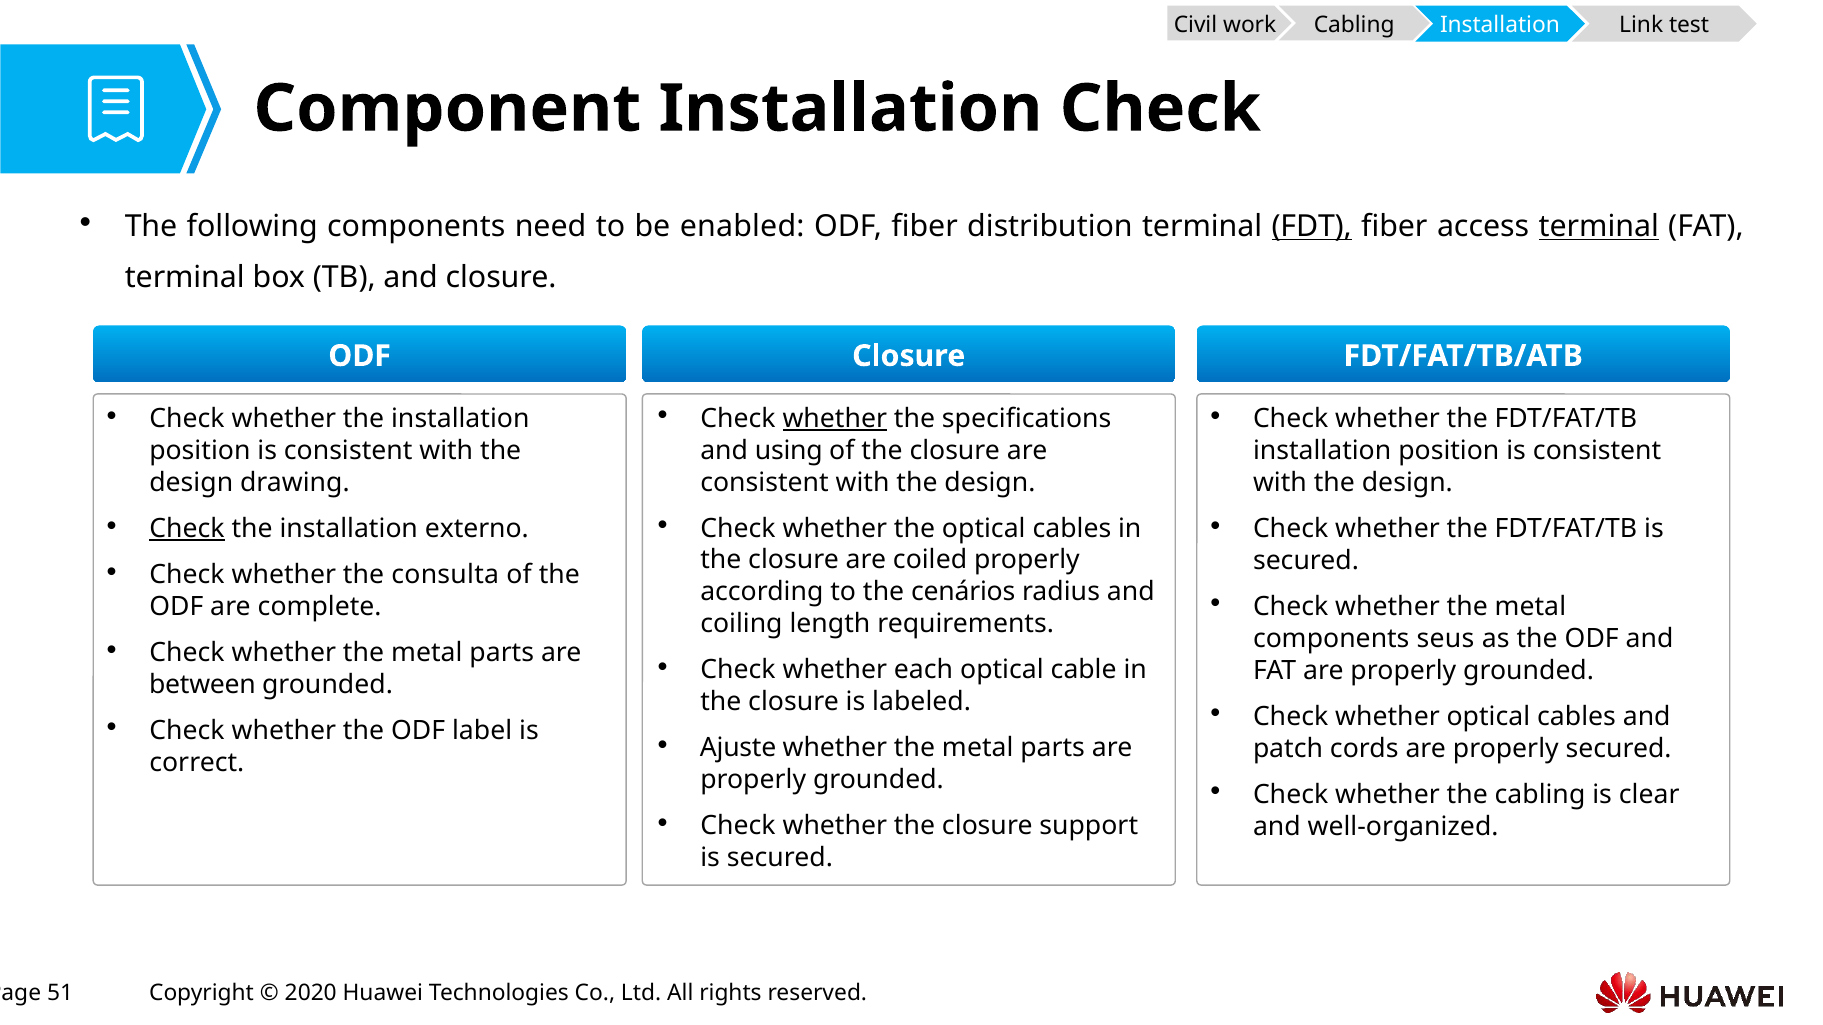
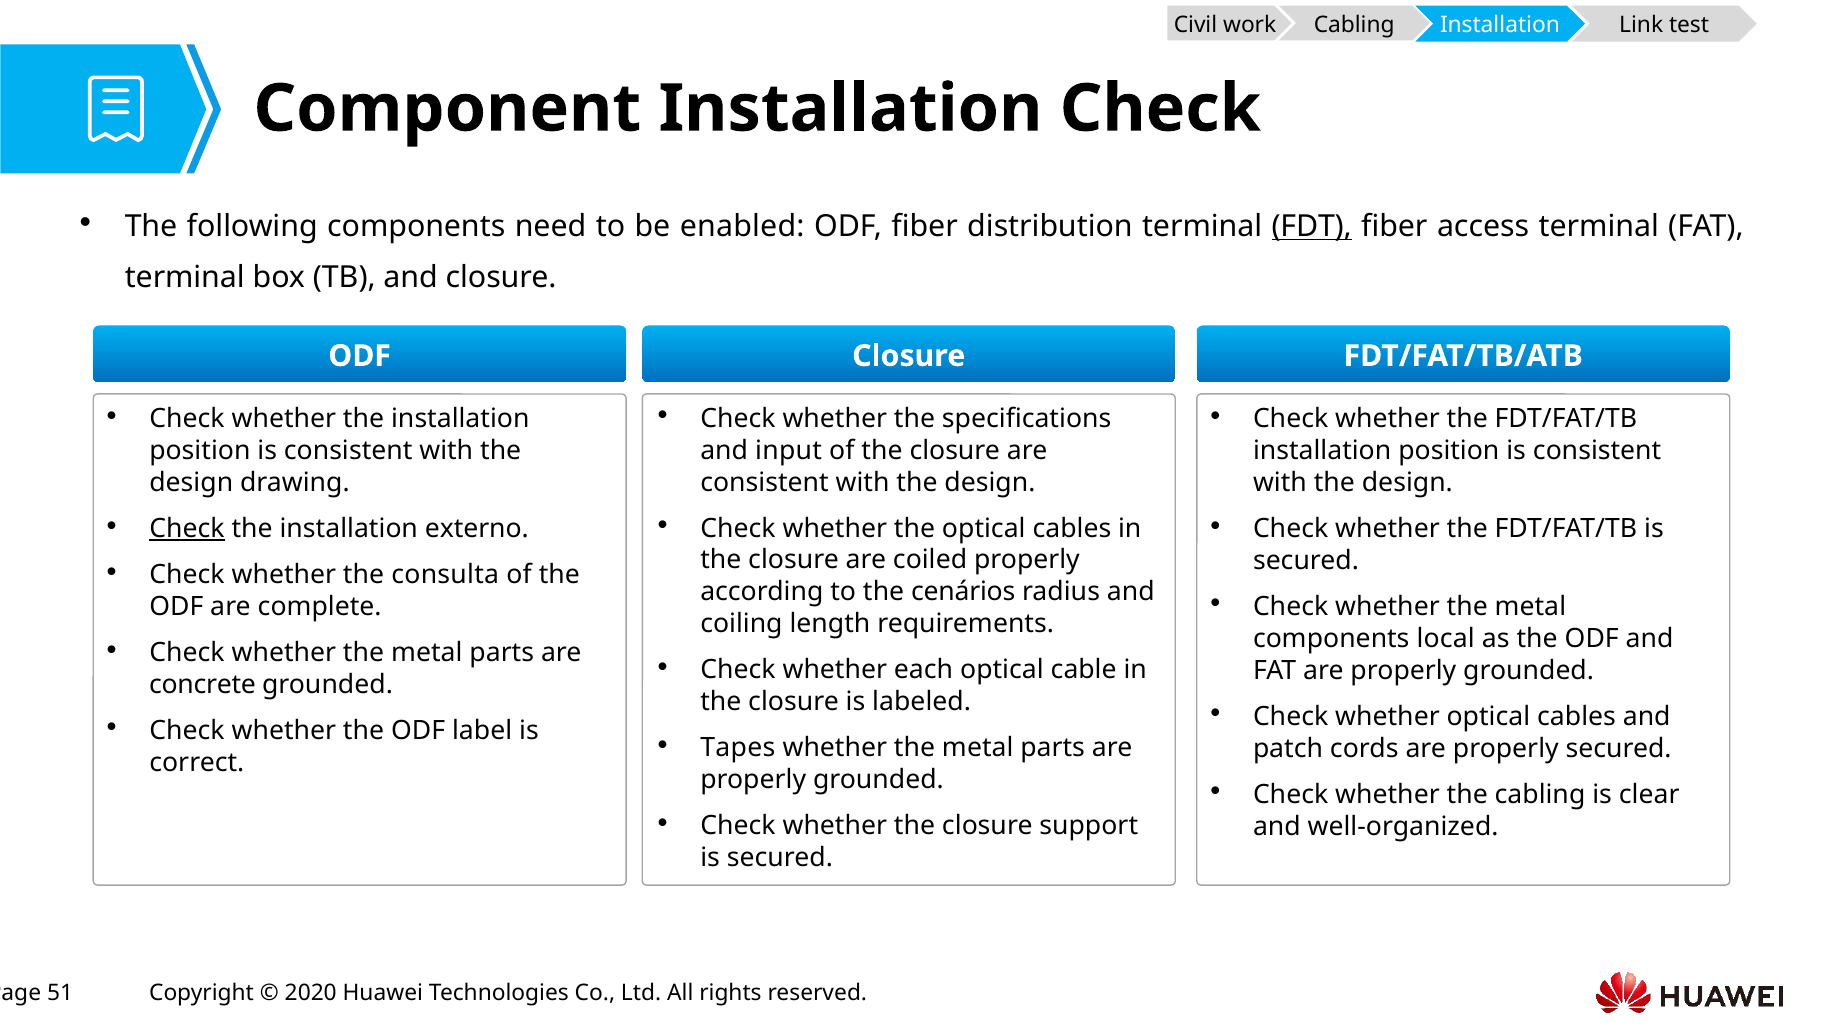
terminal at (1599, 227) underline: present -> none
whether at (835, 419) underline: present -> none
using: using -> input
seus: seus -> local
between: between -> concrete
Ajuste: Ajuste -> Tapes
